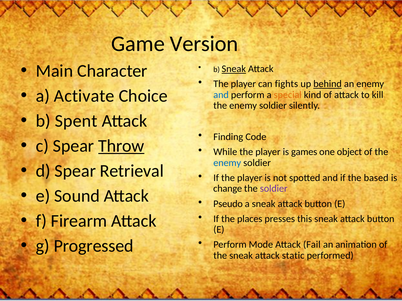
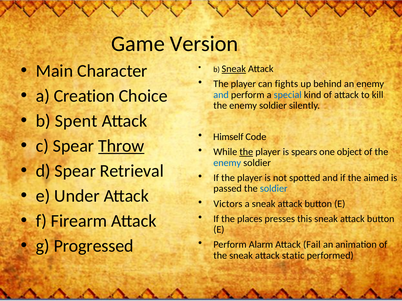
behind underline: present -> none
Activate: Activate -> Creation
special colour: orange -> blue
Finding: Finding -> Himself
the at (246, 152) underline: none -> present
games: games -> spears
based: based -> aimed
change: change -> passed
soldier at (274, 189) colour: purple -> blue
Sound: Sound -> Under
Pseudo: Pseudo -> Victors
Mode: Mode -> Alarm
